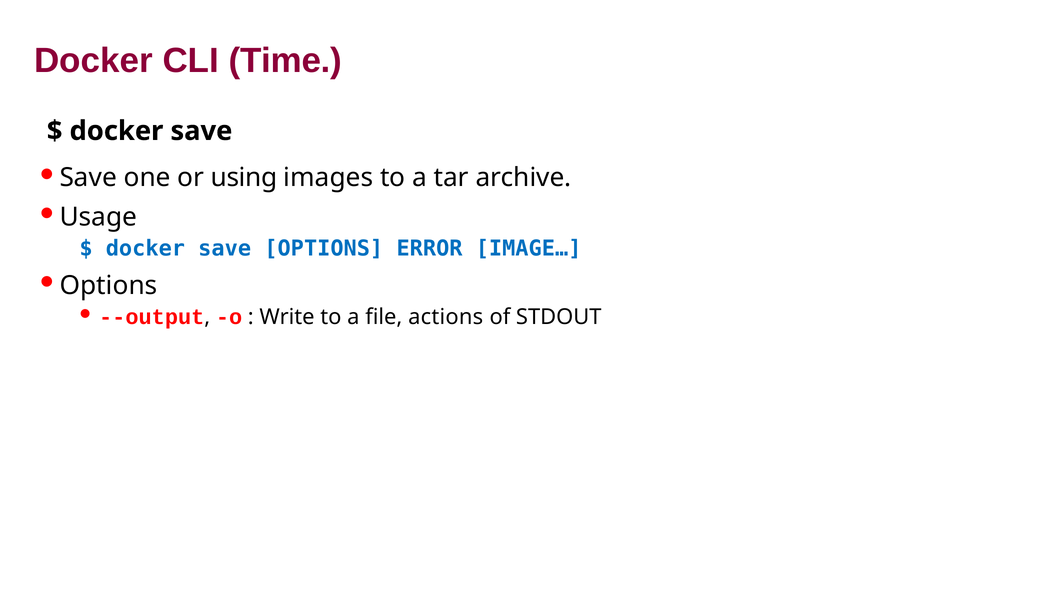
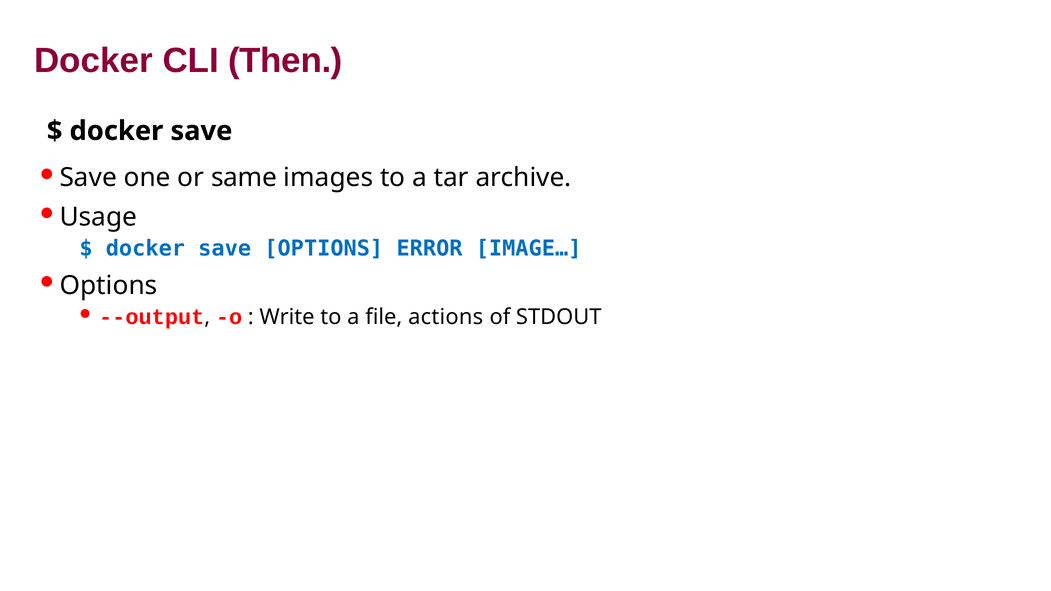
Time: Time -> Then
using: using -> same
